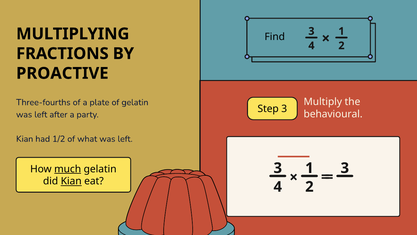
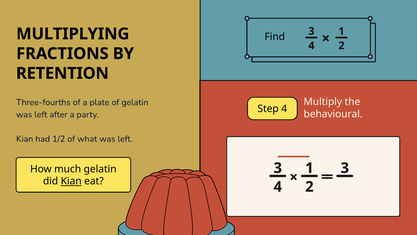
PROACTIVE: PROACTIVE -> RETENTION
Step 3: 3 -> 4
much underline: present -> none
